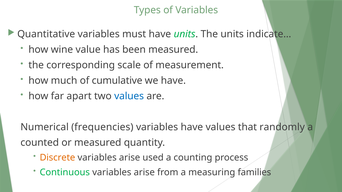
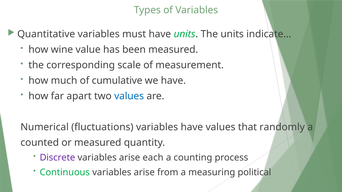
frequencies: frequencies -> fluctuations
Discrete colour: orange -> purple
used: used -> each
families: families -> political
